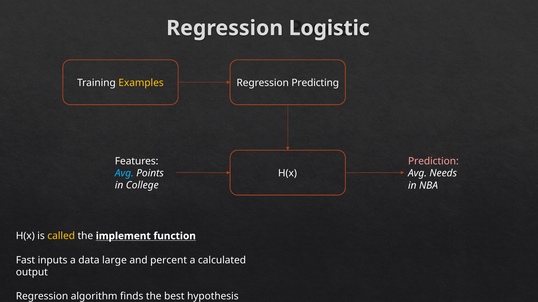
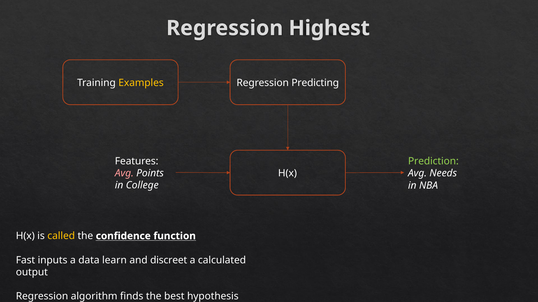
Logistic: Logistic -> Highest
Prediction colour: pink -> light green
Avg at (124, 173) colour: light blue -> pink
implement: implement -> confidence
large: large -> learn
percent: percent -> discreet
